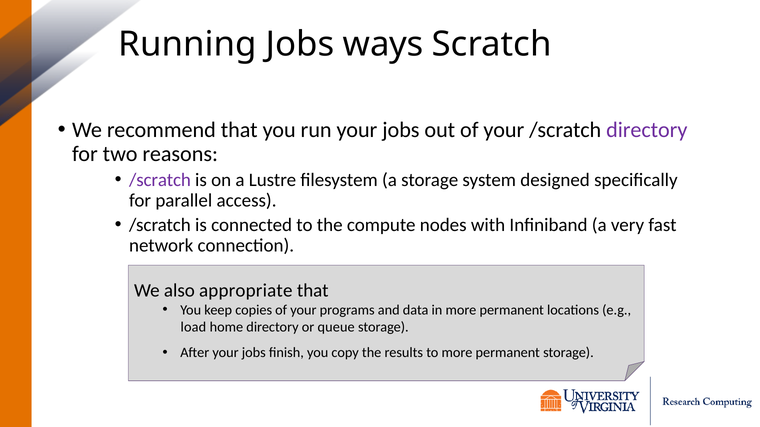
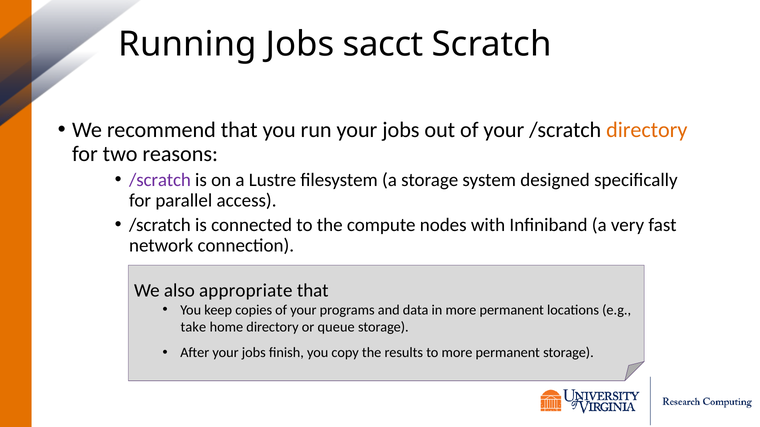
ways: ways -> sacct
directory at (647, 130) colour: purple -> orange
load: load -> take
